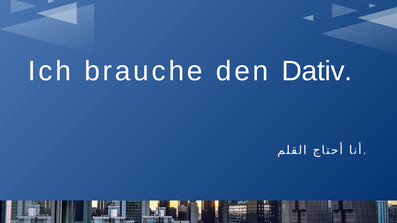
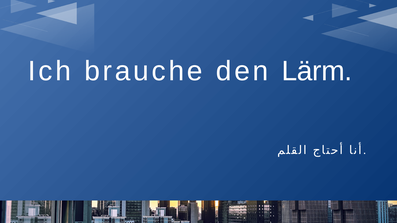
Dativ: Dativ -> Lärm
